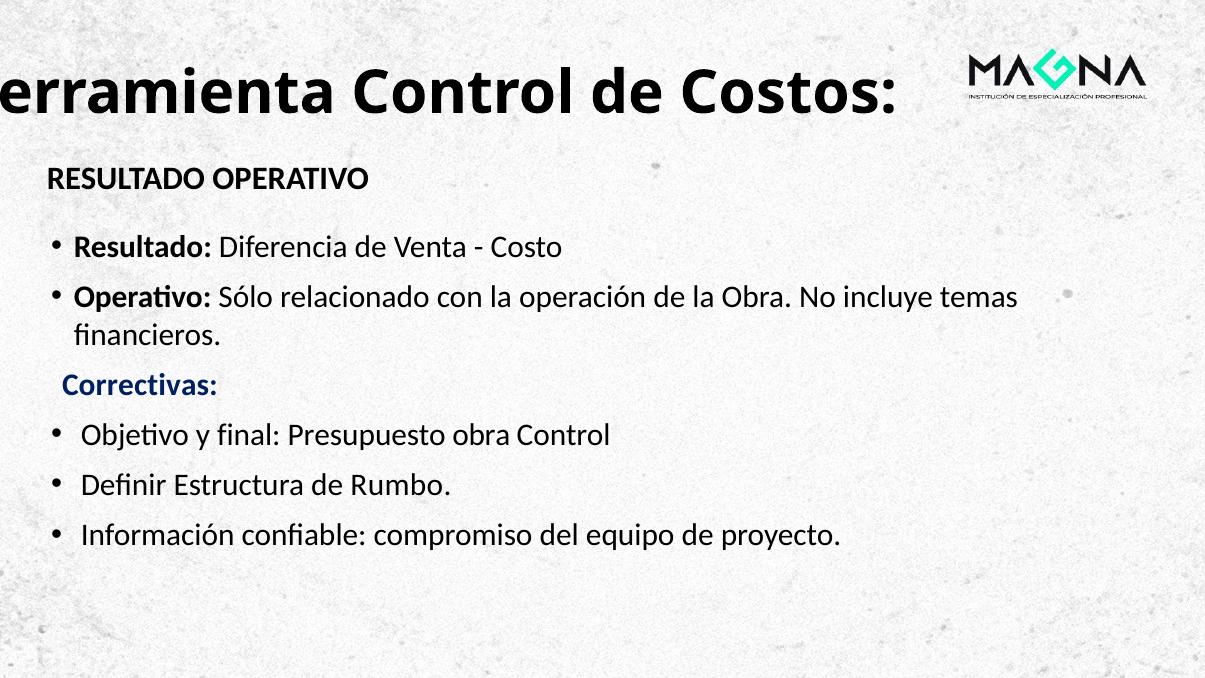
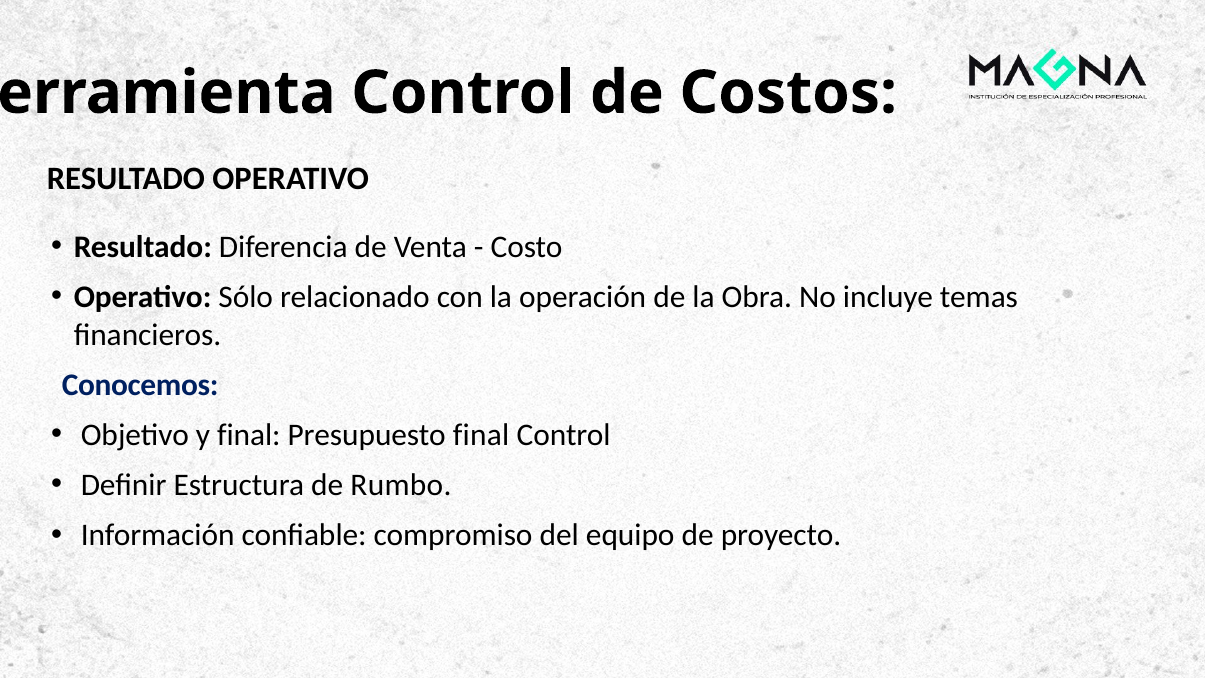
Correctivas: Correctivas -> Conocemos
Presupuesto obra: obra -> final
